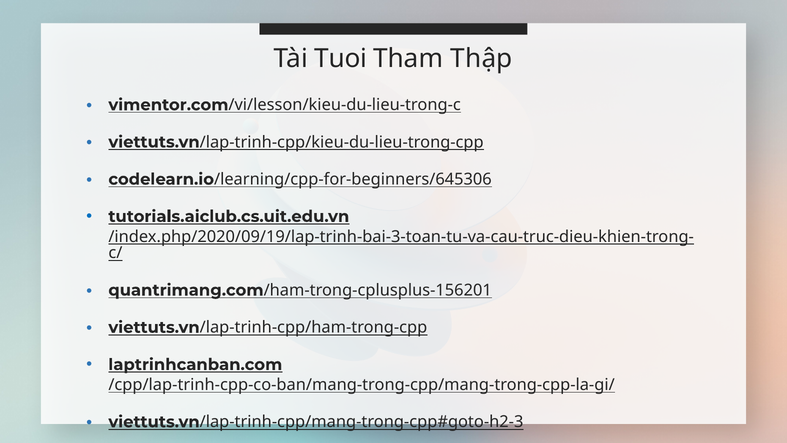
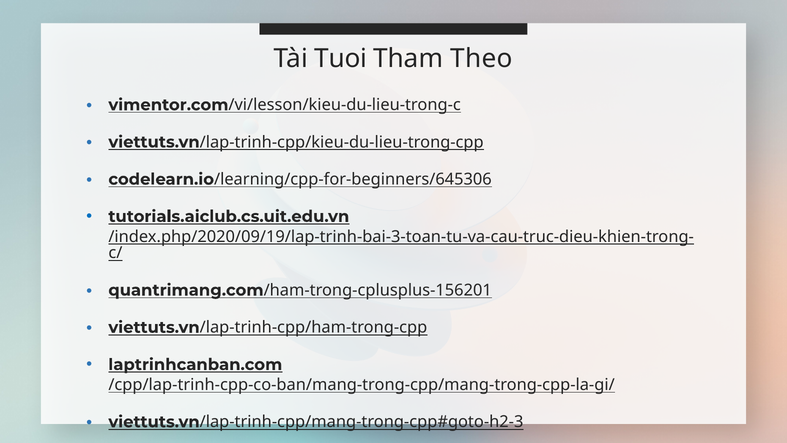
Thập: Thập -> Theo
